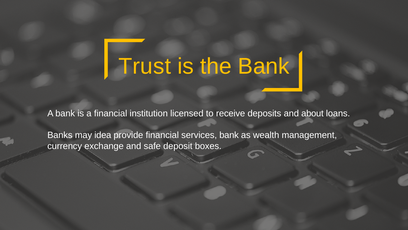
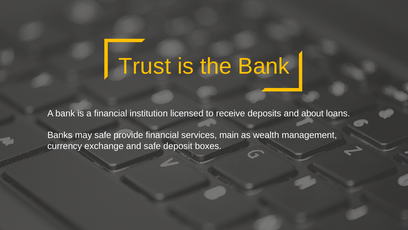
may idea: idea -> safe
services bank: bank -> main
